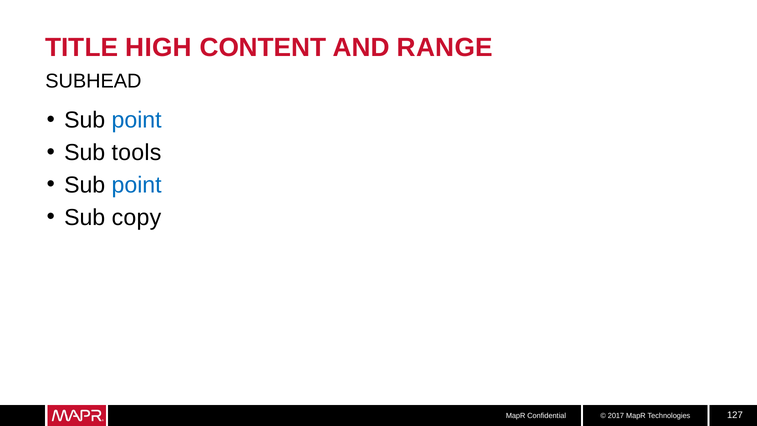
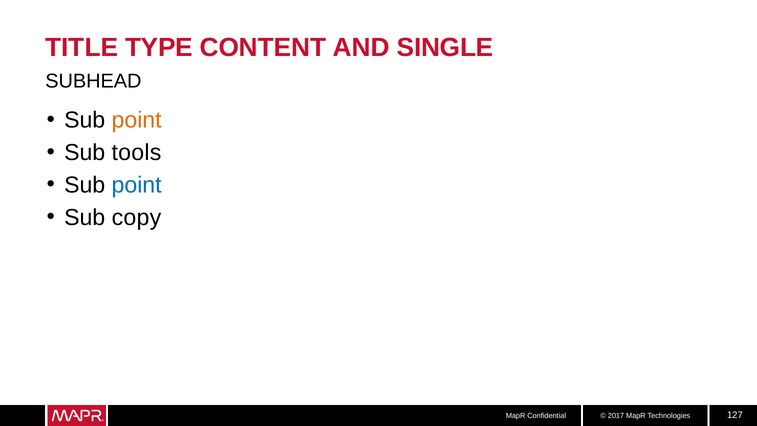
HIGH: HIGH -> TYPE
RANGE: RANGE -> SINGLE
point at (137, 120) colour: blue -> orange
